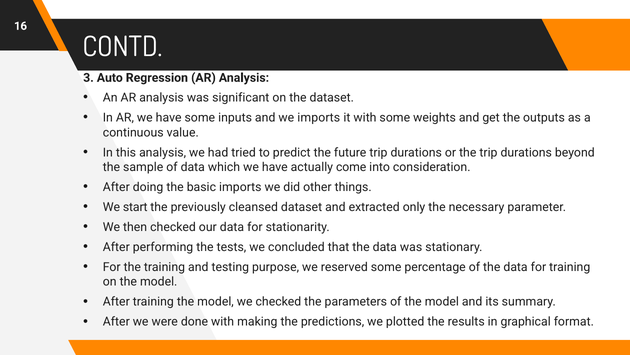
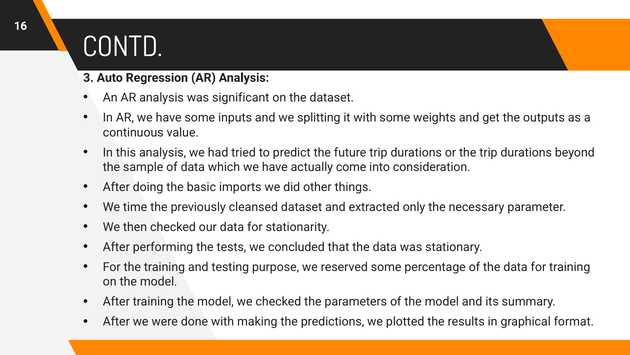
we imports: imports -> splitting
start: start -> time
